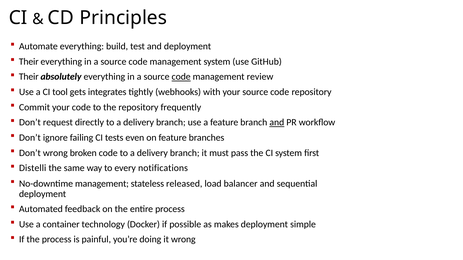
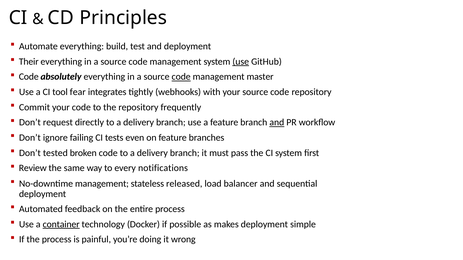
use at (241, 62) underline: none -> present
Their at (29, 77): Their -> Code
review: review -> master
gets: gets -> fear
Don’t wrong: wrong -> tested
Distelli: Distelli -> Review
container underline: none -> present
